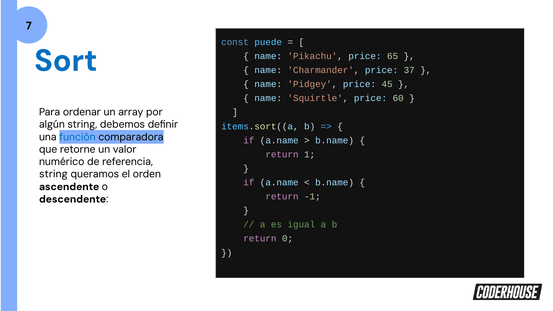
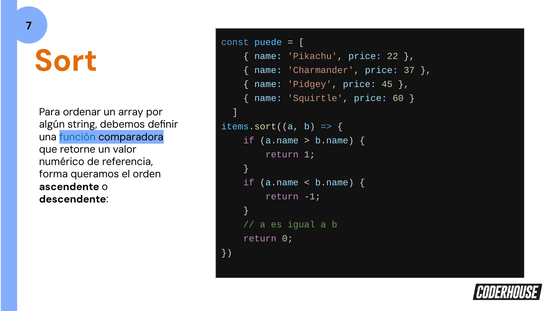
Sort colour: blue -> orange
65: 65 -> 22
string at (53, 174): string -> forma
